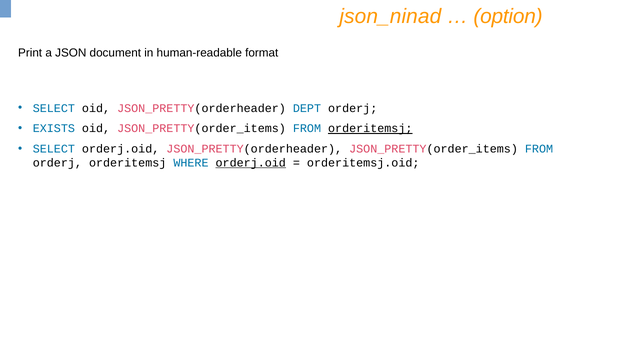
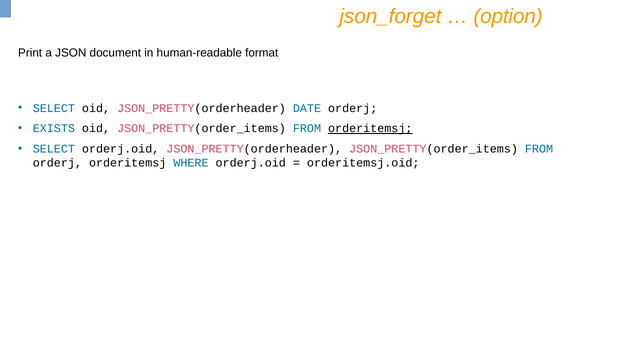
json_ninad: json_ninad -> json_forget
DEPT: DEPT -> DATE
orderj.oid at (251, 163) underline: present -> none
